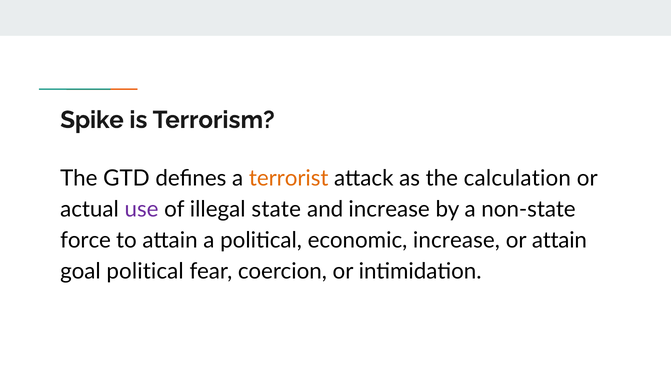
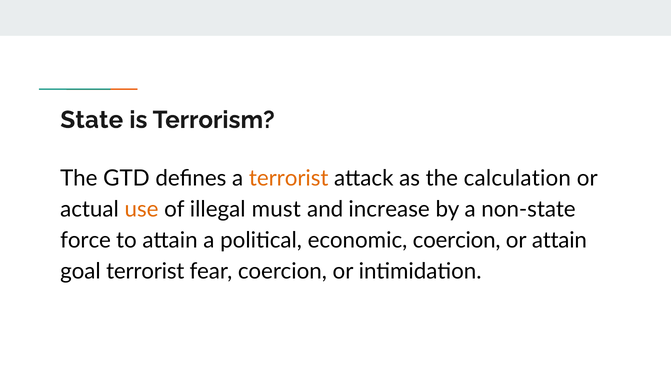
Spike: Spike -> State
use colour: purple -> orange
state: state -> must
economic increase: increase -> coercion
goal political: political -> terrorist
